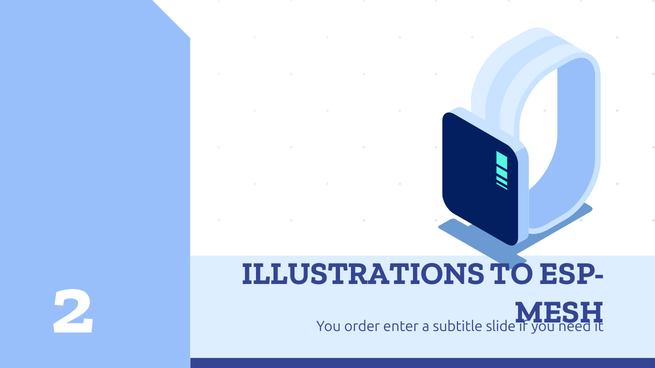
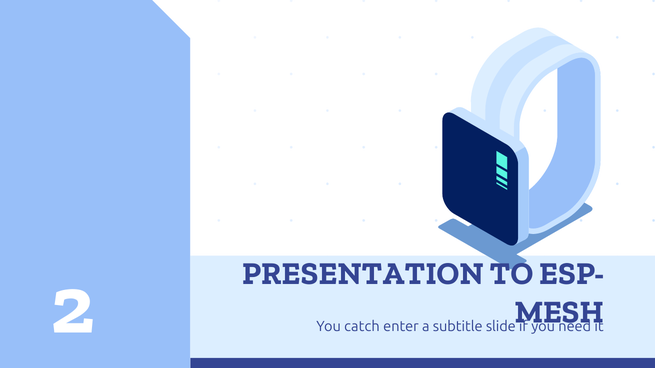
ILLUSTRATIONS: ILLUSTRATIONS -> PRESENTATION
order: order -> catch
